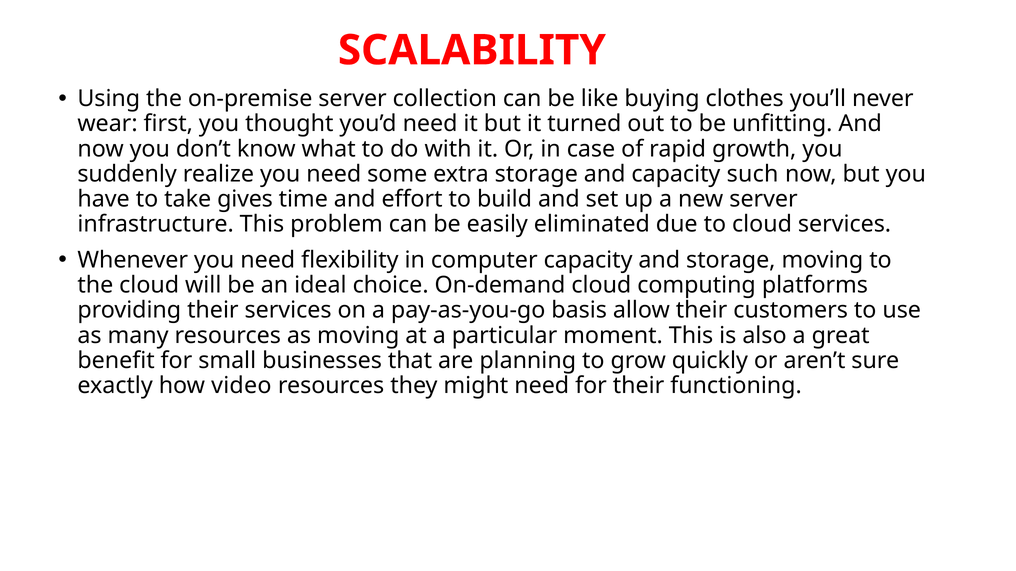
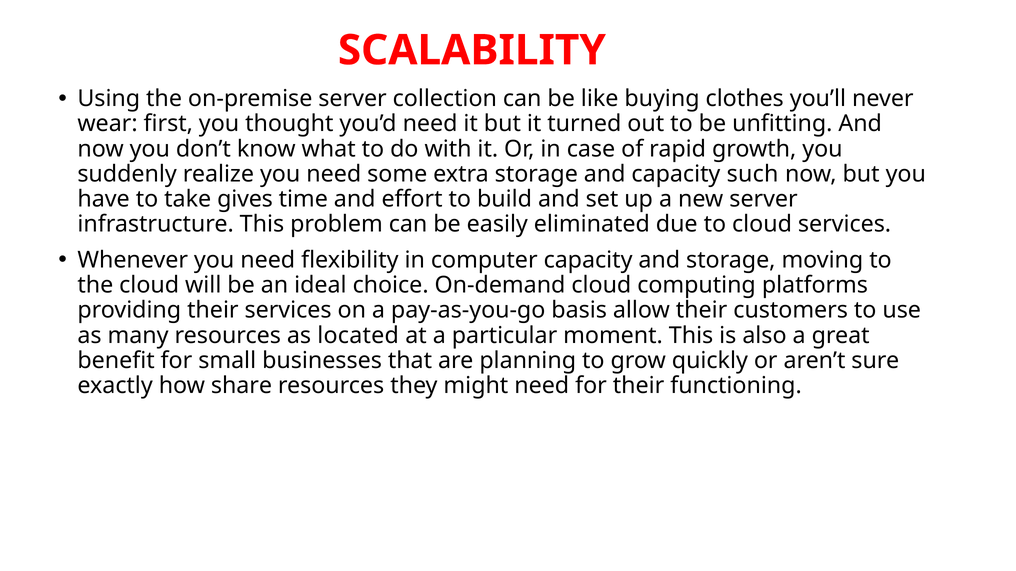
as moving: moving -> located
video: video -> share
